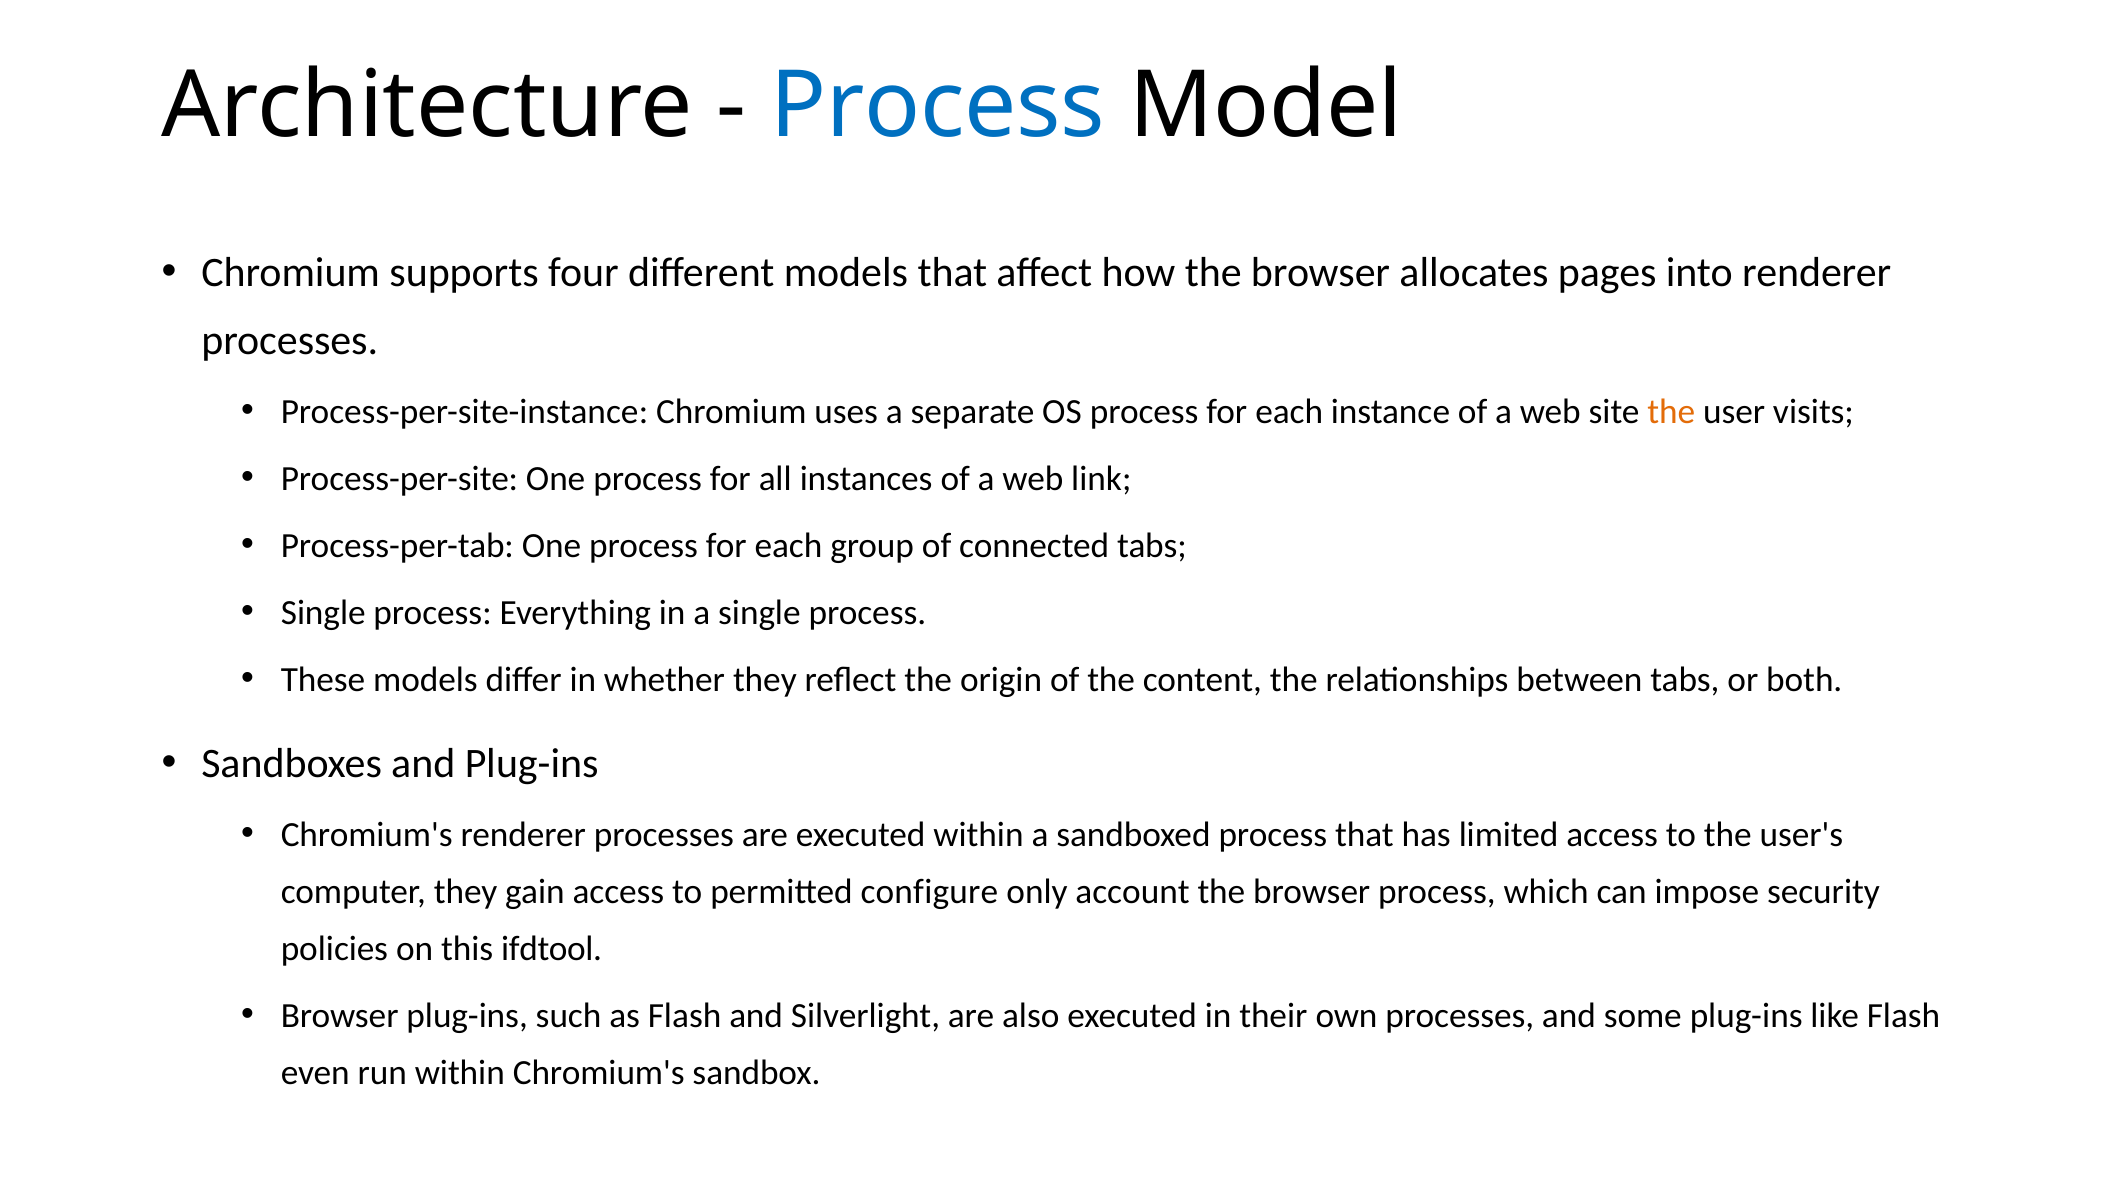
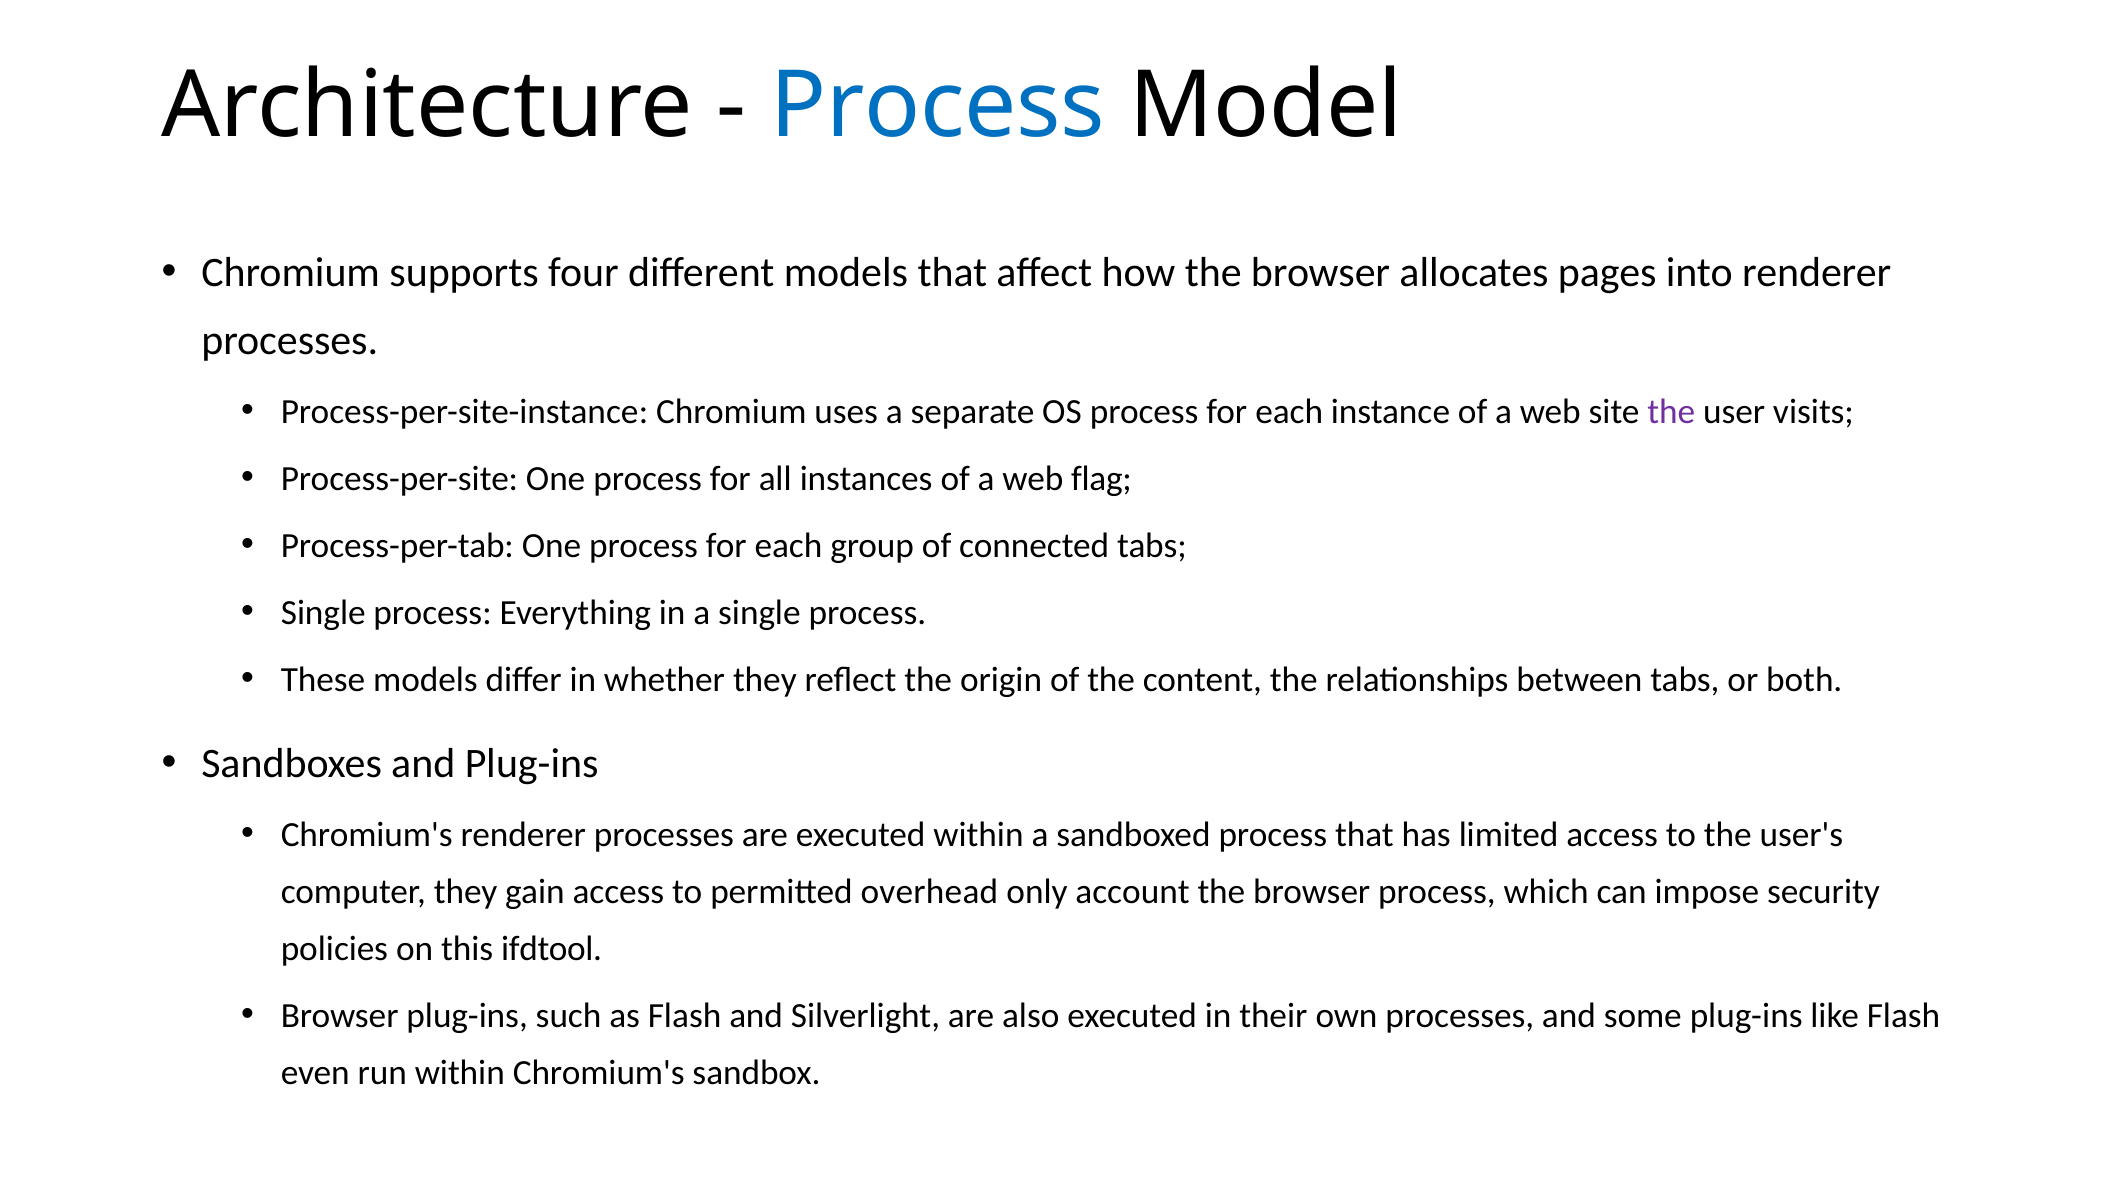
the at (1671, 411) colour: orange -> purple
link: link -> flag
configure: configure -> overhead
